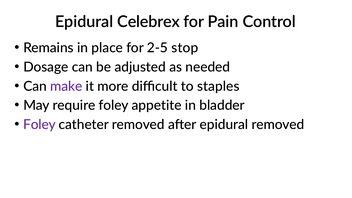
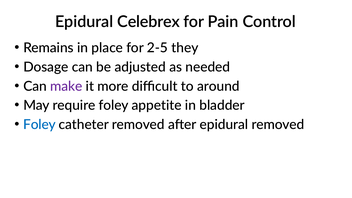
stop: stop -> they
staples: staples -> around
Foley at (39, 125) colour: purple -> blue
